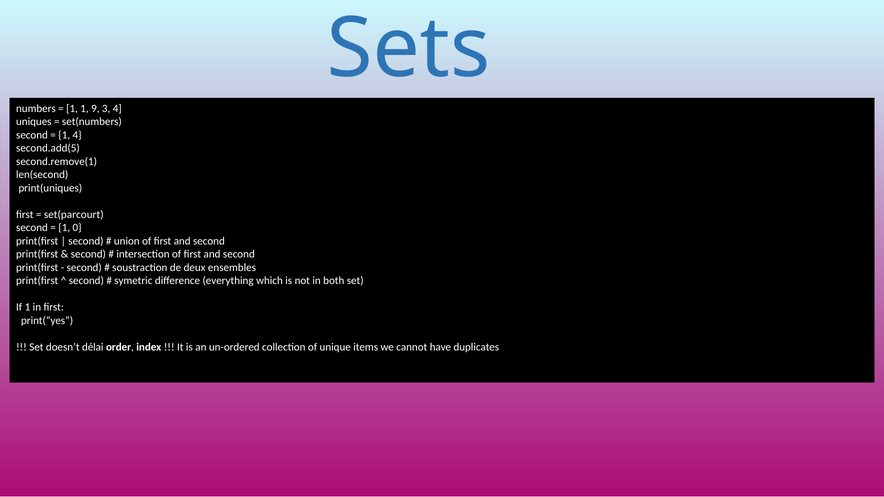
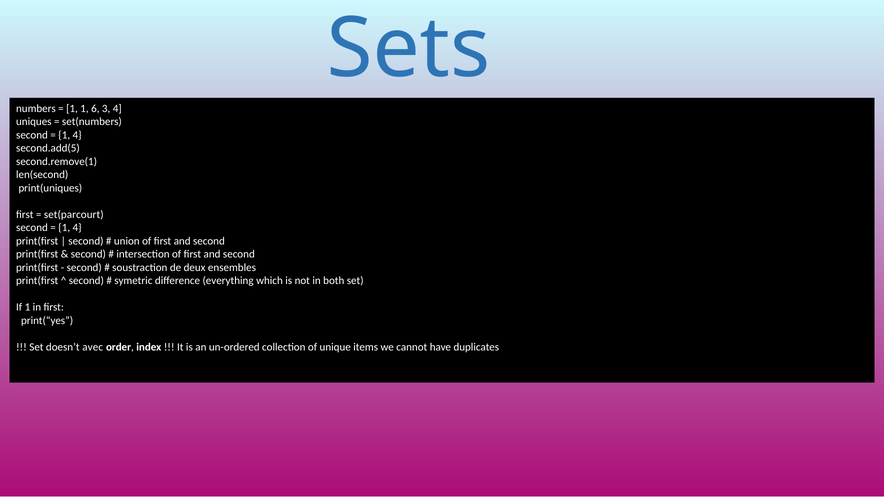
9: 9 -> 6
0 at (77, 228): 0 -> 4
délai: délai -> avec
